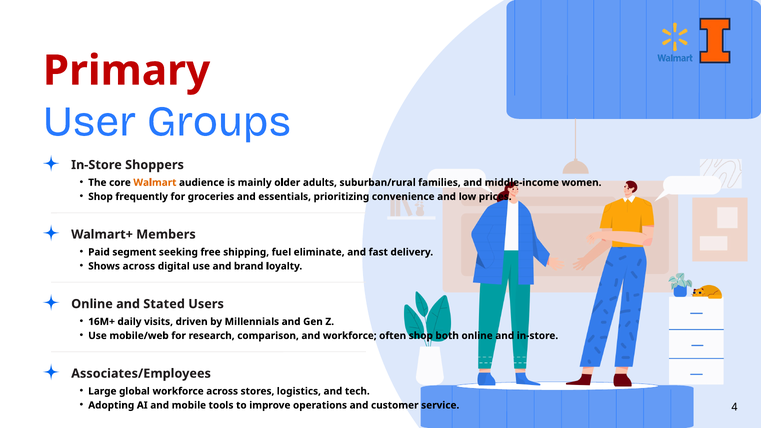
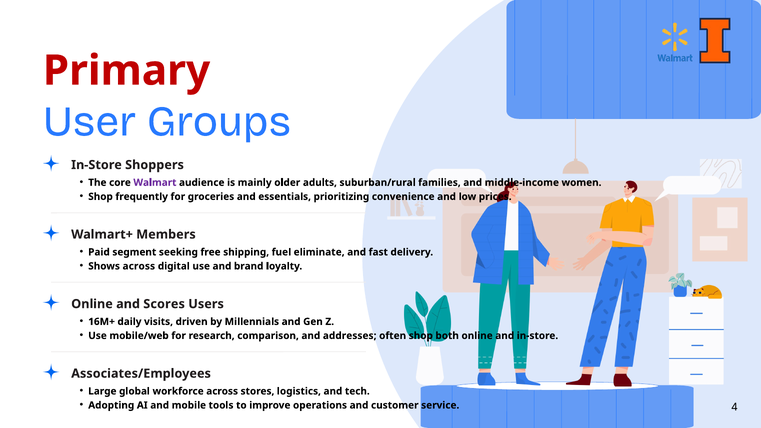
Walmart colour: orange -> purple
Stated: Stated -> Scores
and workforce: workforce -> addresses
